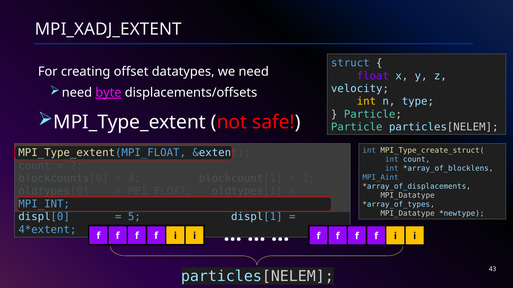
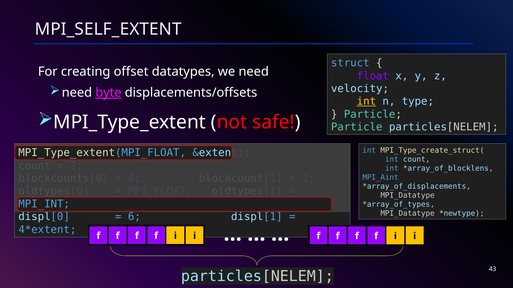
MPI_XADJ_EXTENT: MPI_XADJ_EXTENT -> MPI_SELF_EXTENT
int at (366, 102) underline: none -> present
5: 5 -> 6
